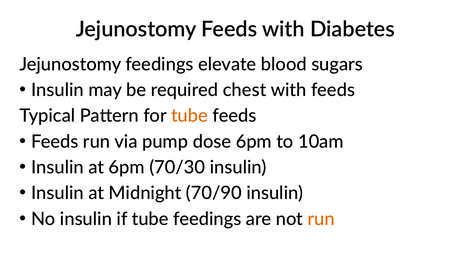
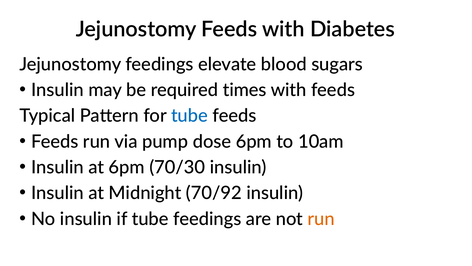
chest: chest -> times
tube at (189, 116) colour: orange -> blue
70/90: 70/90 -> 70/92
